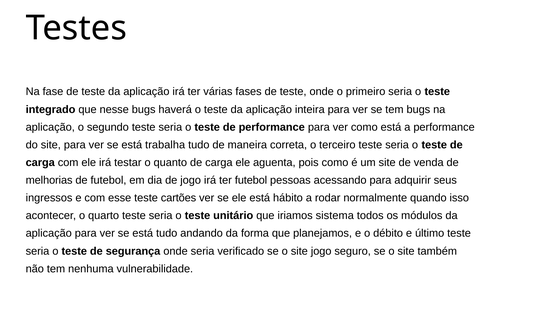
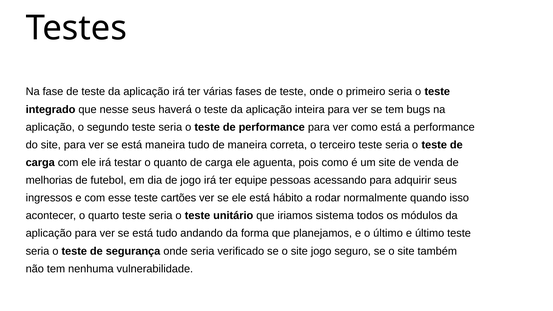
nesse bugs: bugs -> seus
está trabalha: trabalha -> maneira
ter futebol: futebol -> equipe
o débito: débito -> último
